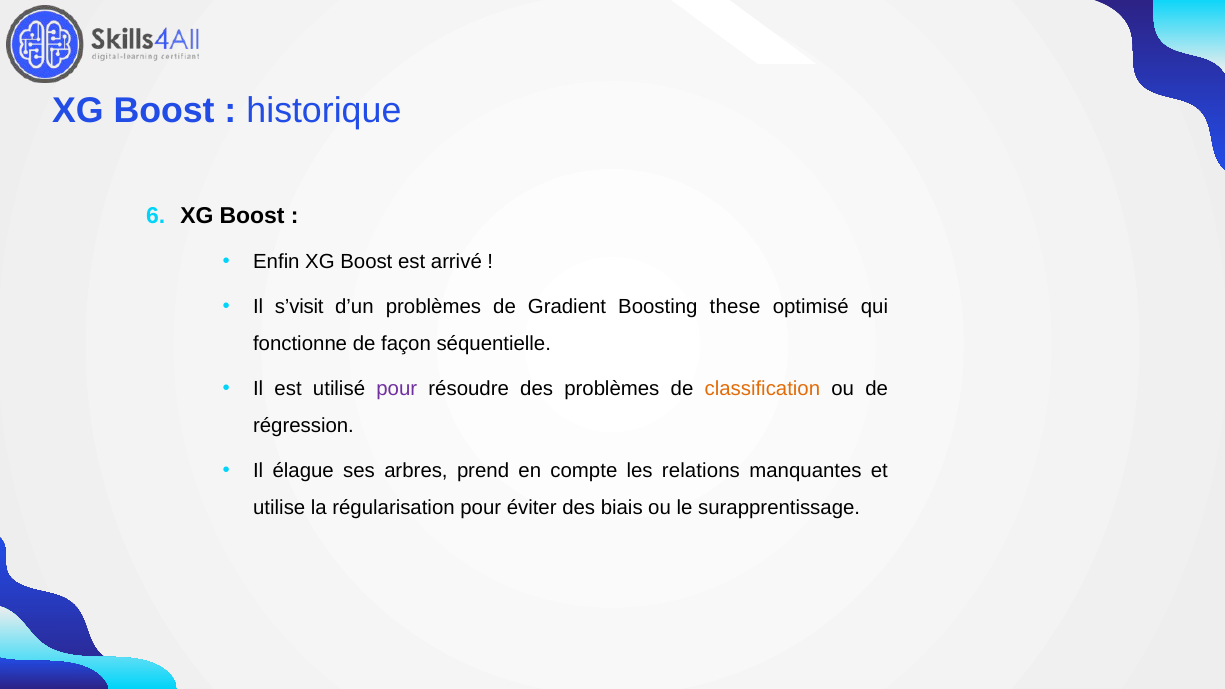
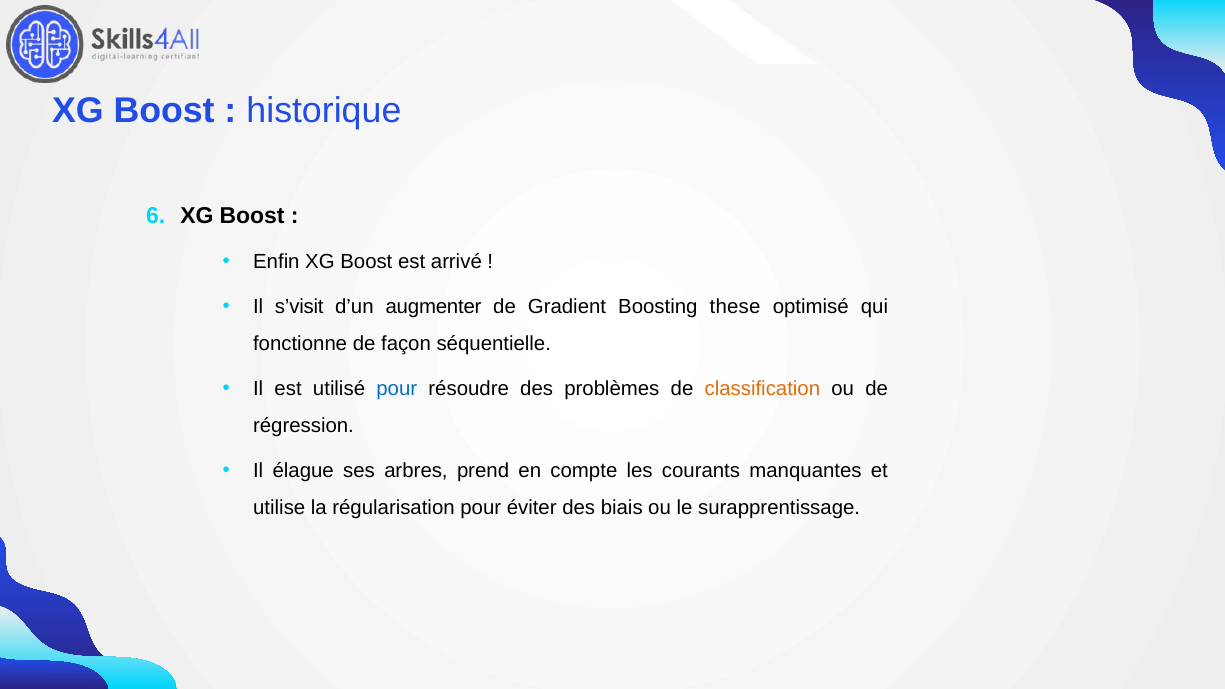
d’un problèmes: problèmes -> augmenter
pour at (397, 389) colour: purple -> blue
relations: relations -> courants
